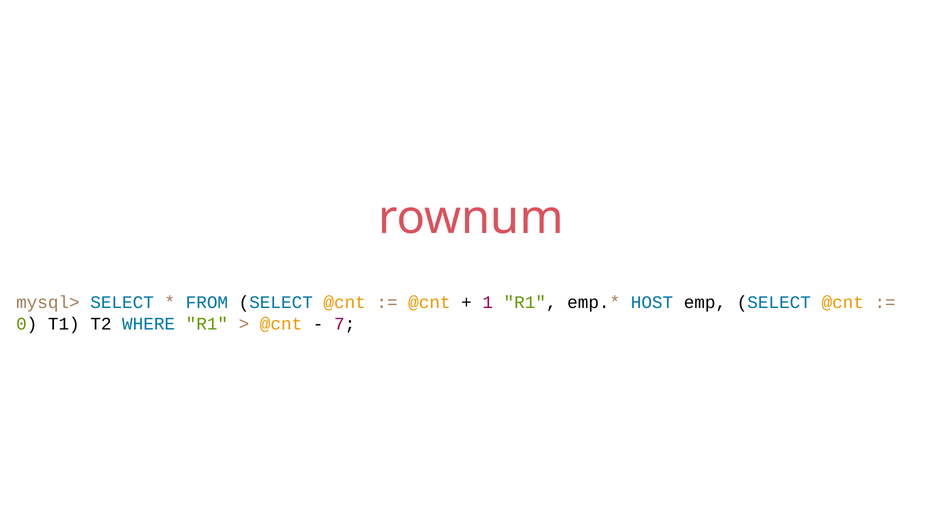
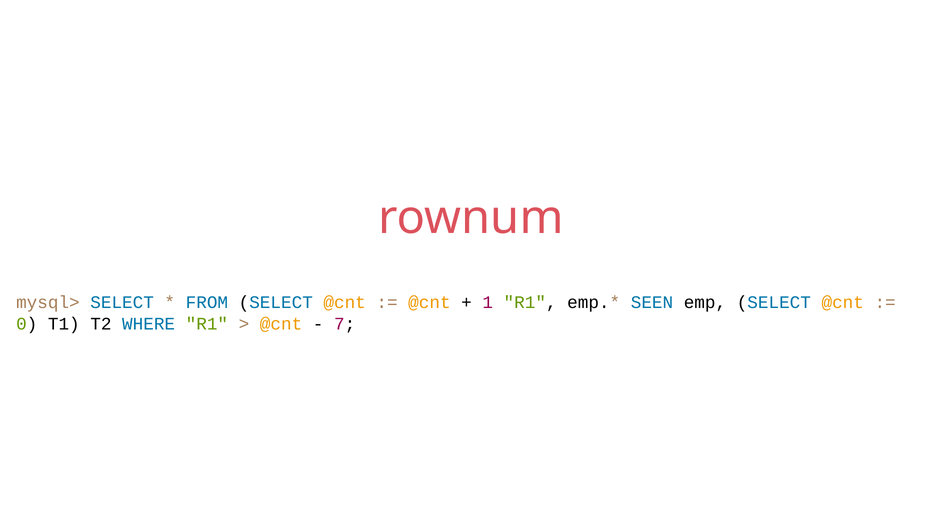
HOST: HOST -> SEEN
